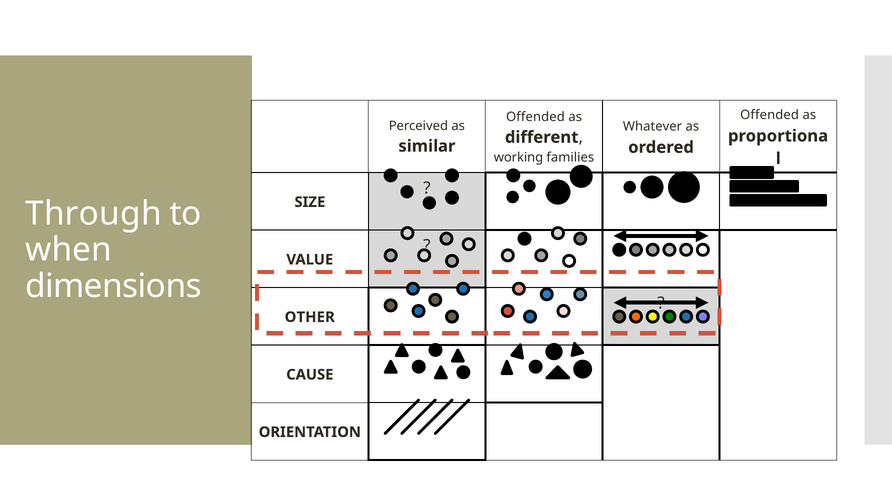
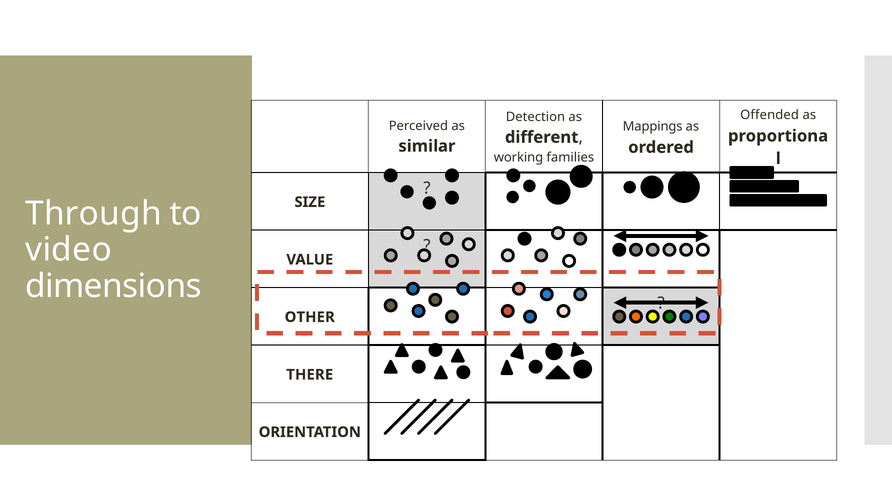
Offended at (535, 117): Offended -> Detection
Whatever: Whatever -> Mappings
when: when -> video
CAUSE: CAUSE -> THERE
